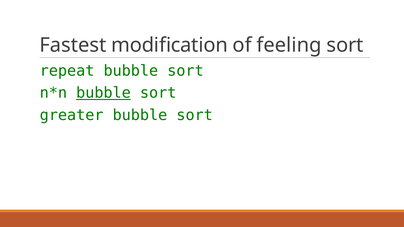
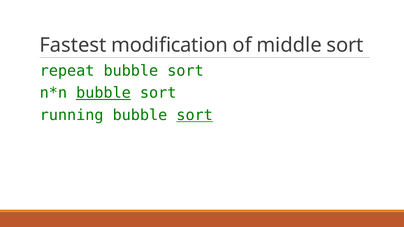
feeling: feeling -> middle
greater: greater -> running
sort at (195, 115) underline: none -> present
